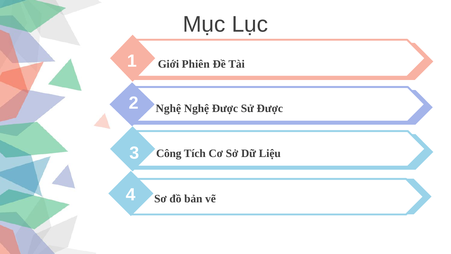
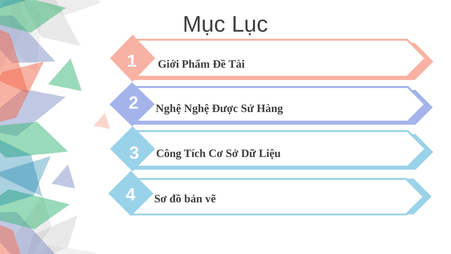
Phiên: Phiên -> Phẩm
Sử Được: Được -> Hàng
